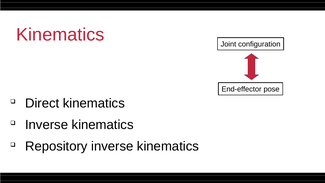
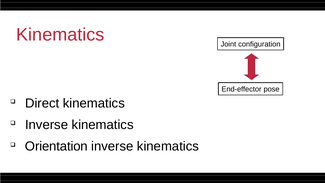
Repository: Repository -> Orientation
